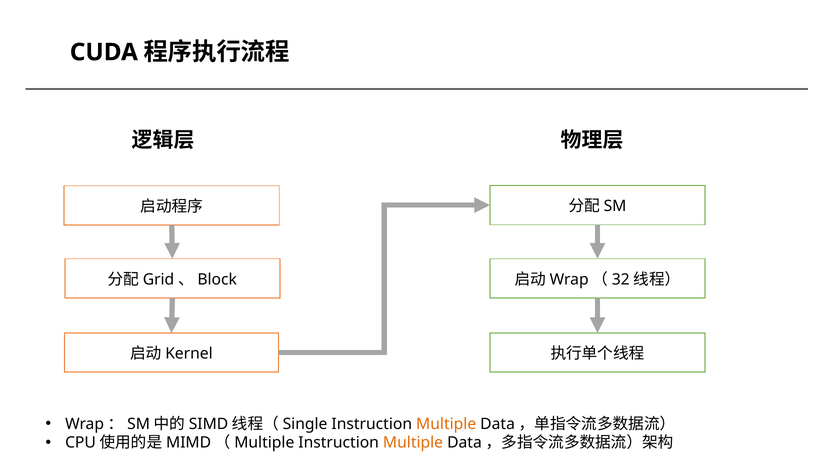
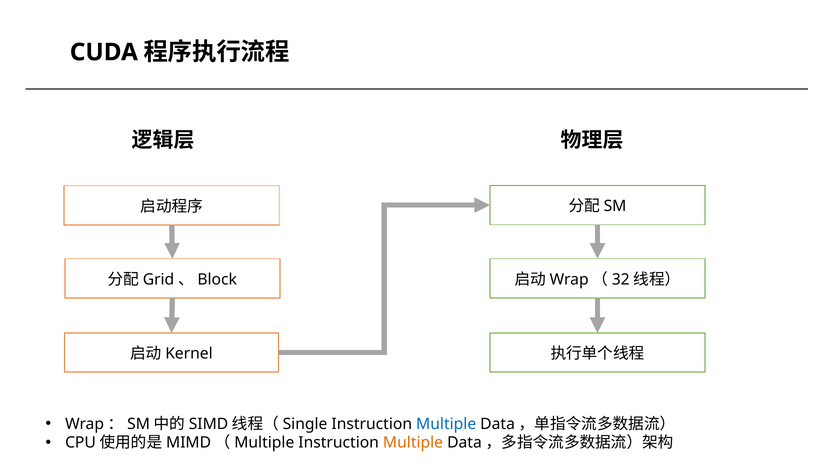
Multiple at (446, 424) colour: orange -> blue
